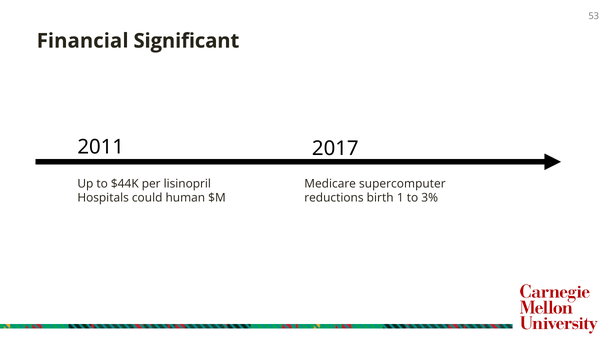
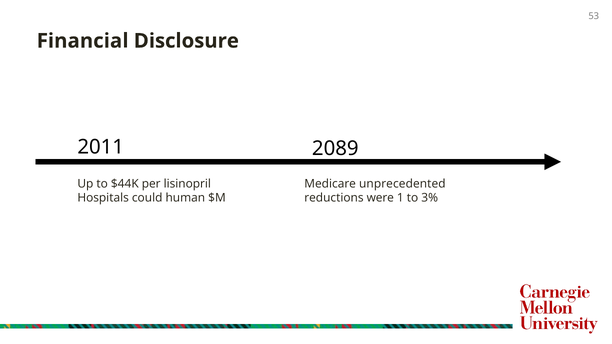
Significant: Significant -> Disclosure
2017: 2017 -> 2089
supercomputer: supercomputer -> unprecedented
birth: birth -> were
